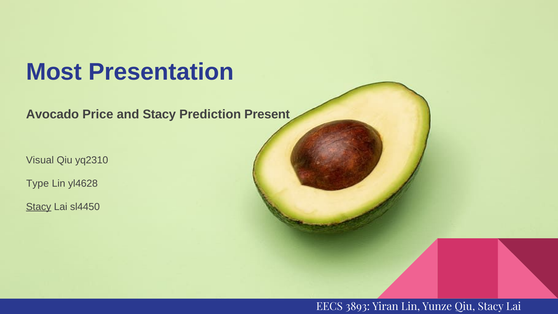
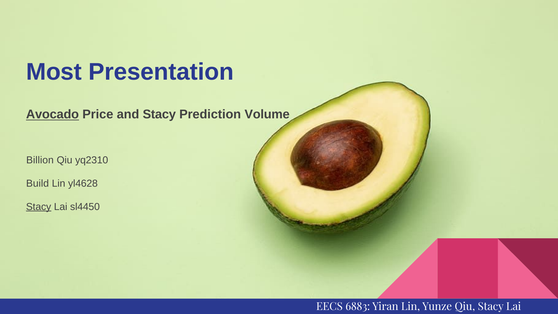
Avocado underline: none -> present
Present: Present -> Volume
Visual: Visual -> Billion
Type: Type -> Build
3893: 3893 -> 6883
